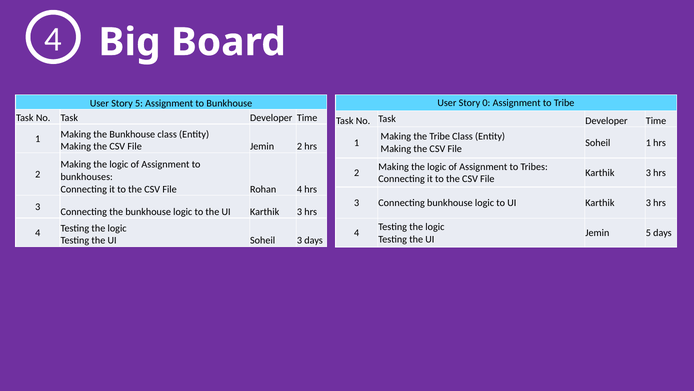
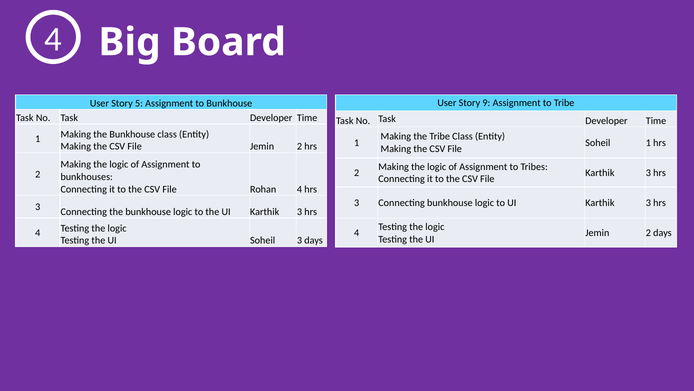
0: 0 -> 9
5 at (648, 233): 5 -> 2
